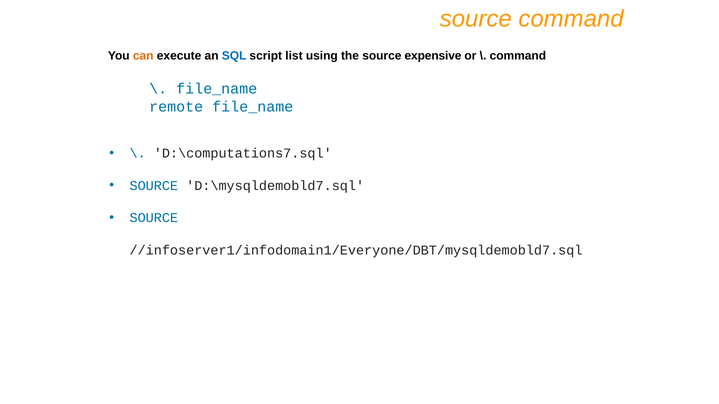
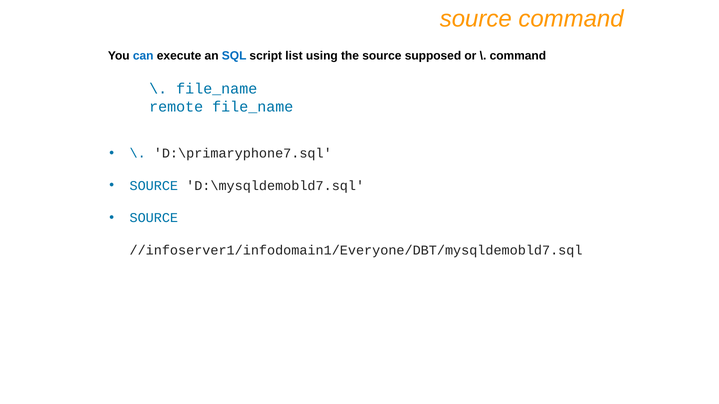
can colour: orange -> blue
expensive: expensive -> supposed
D:\computations7.sql: D:\computations7.sql -> D:\primaryphone7.sql
